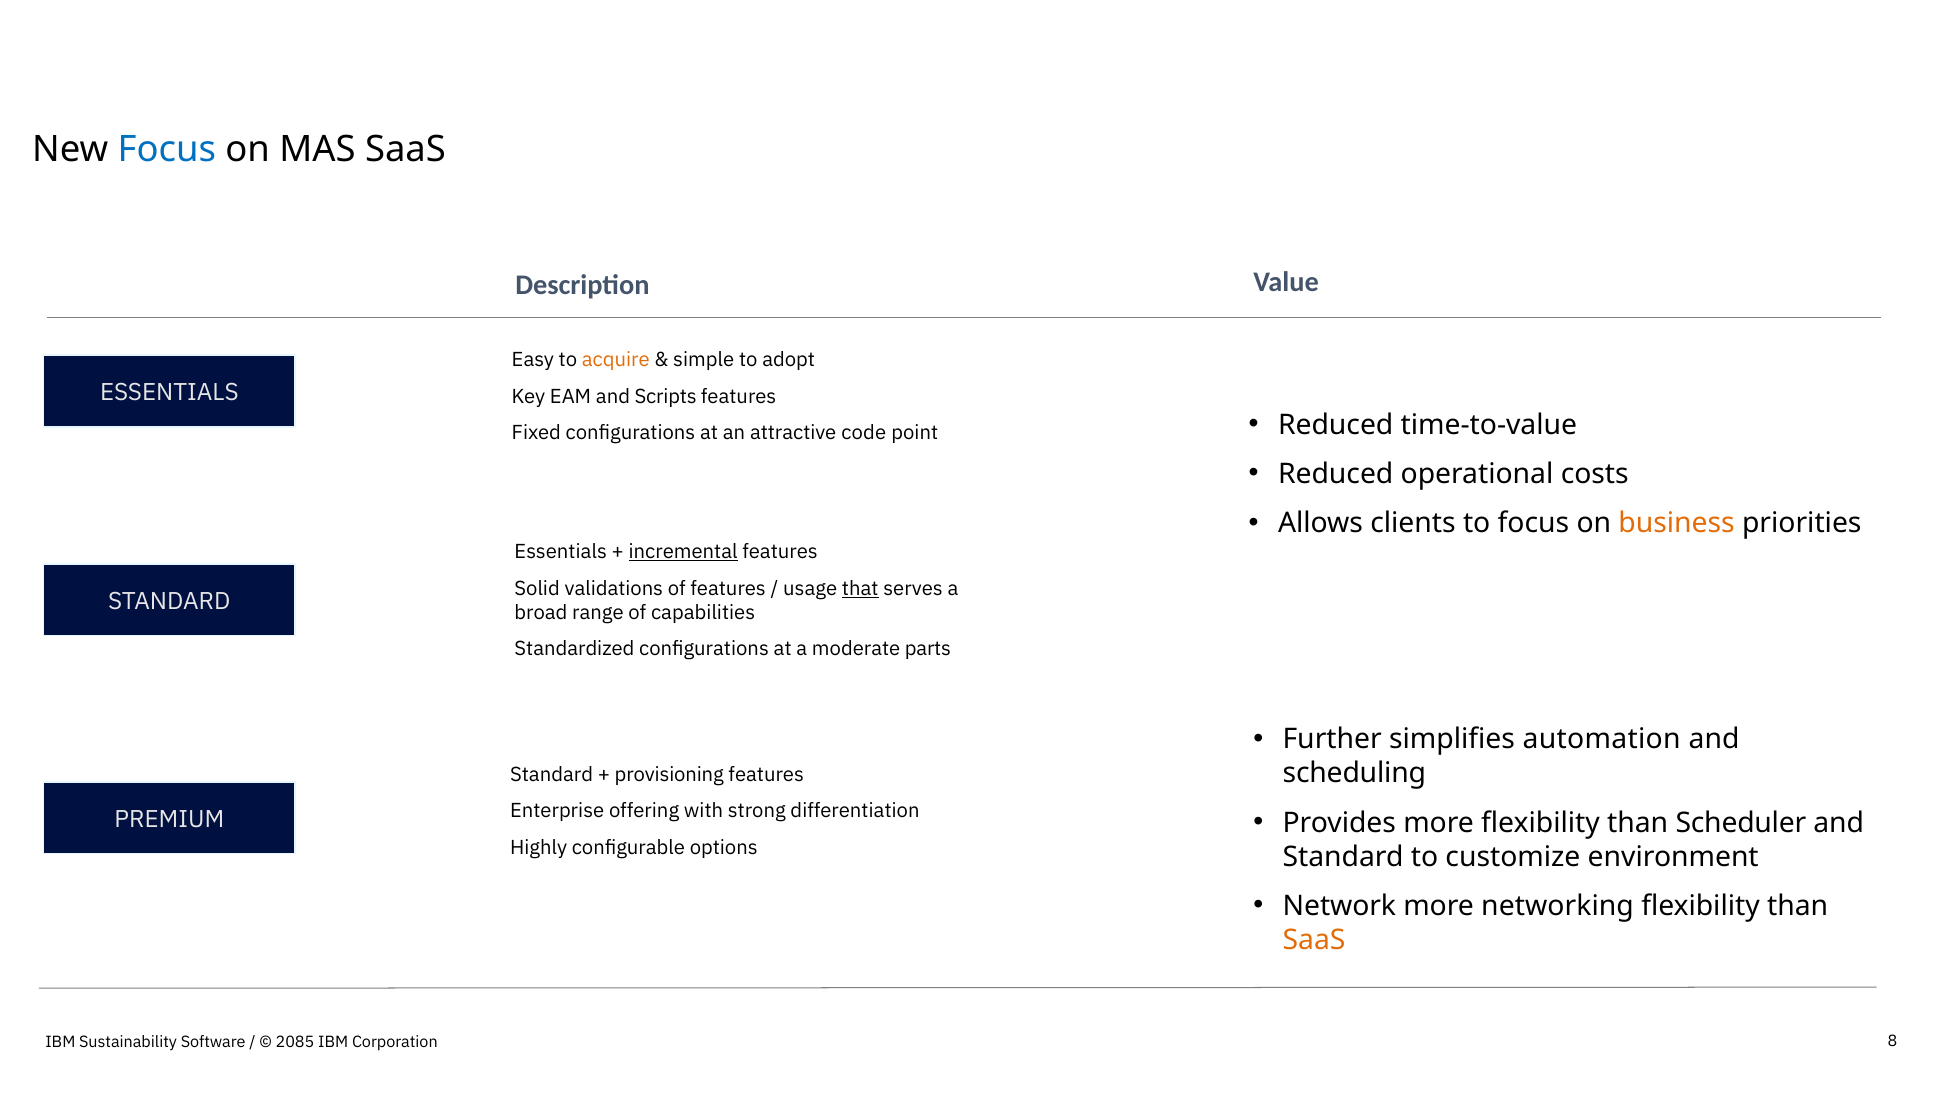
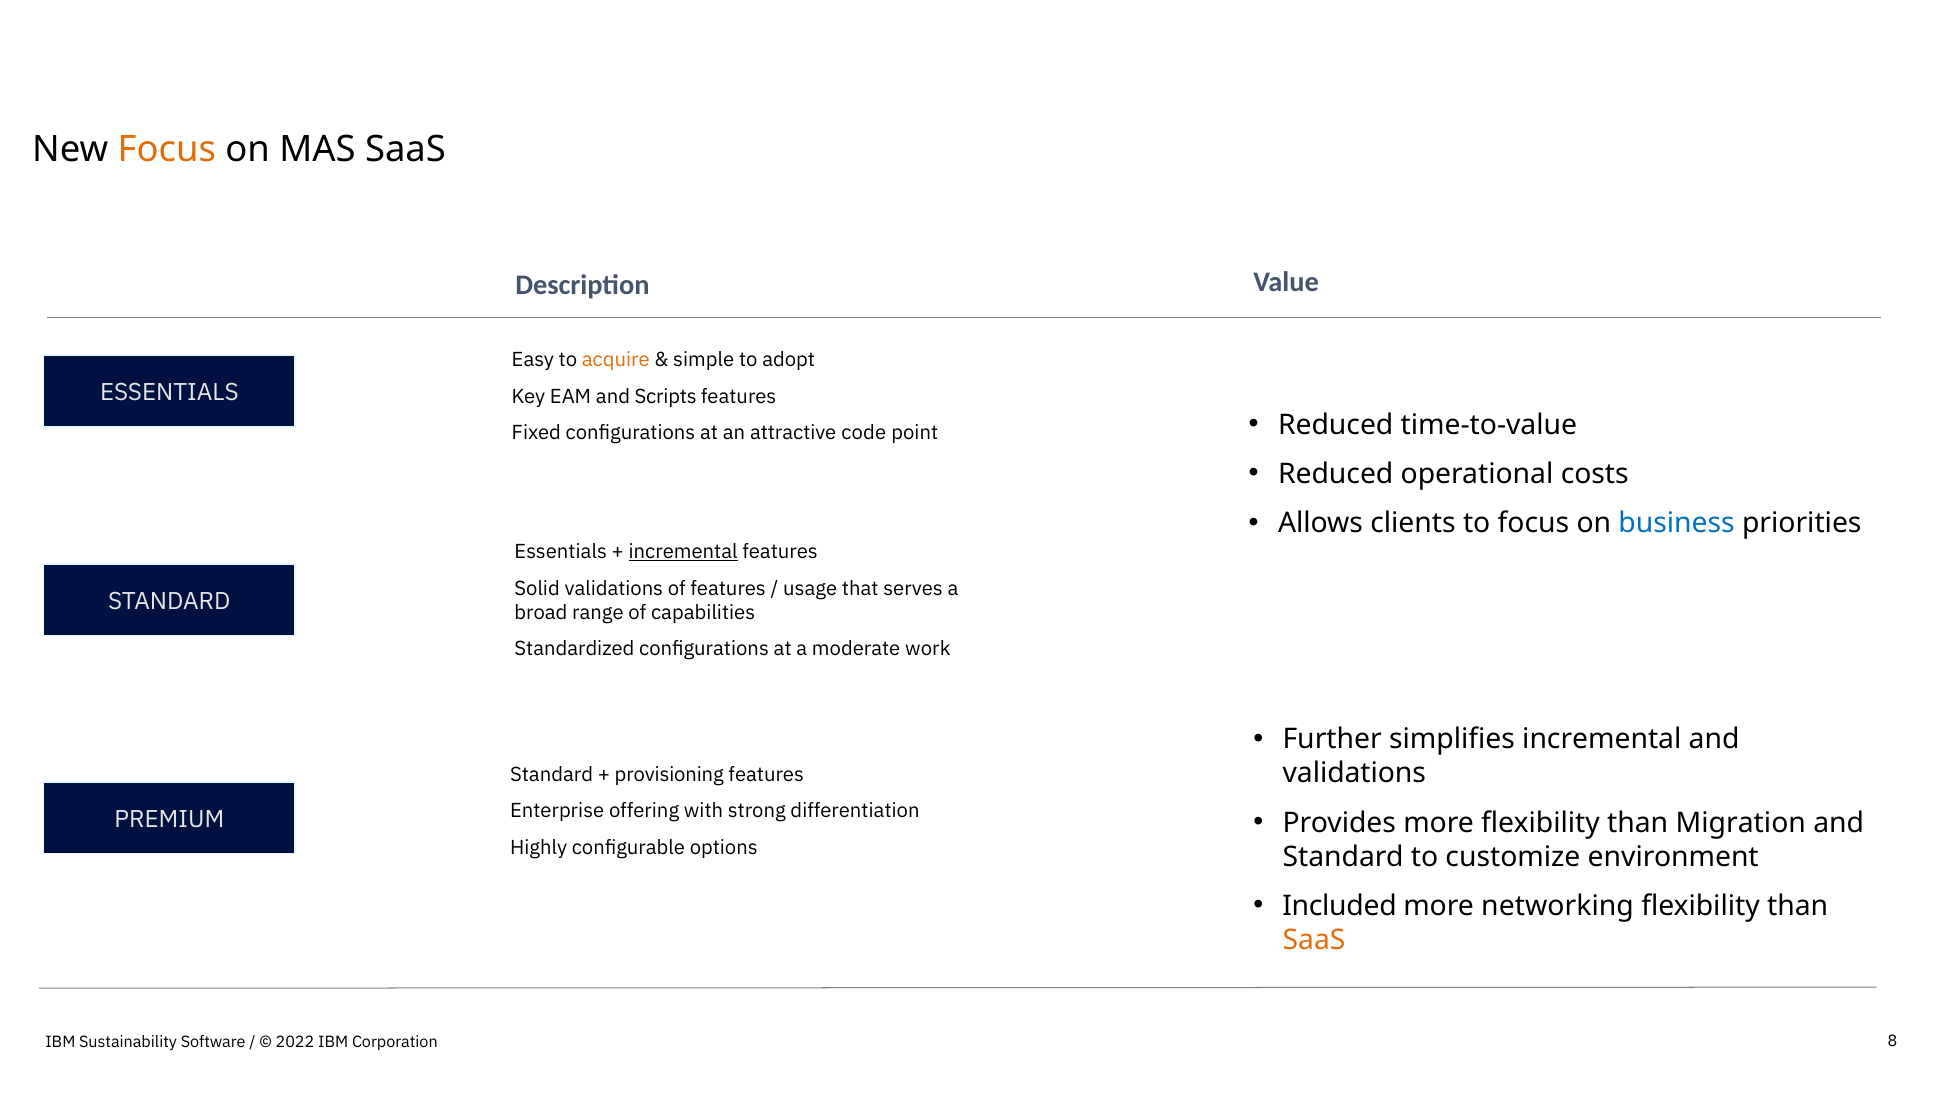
Focus at (167, 149) colour: blue -> orange
business colour: orange -> blue
that underline: present -> none
parts: parts -> work
simplifies automation: automation -> incremental
scheduling at (1354, 773): scheduling -> validations
Scheduler: Scheduler -> Migration
Network: Network -> Included
2085: 2085 -> 2022
